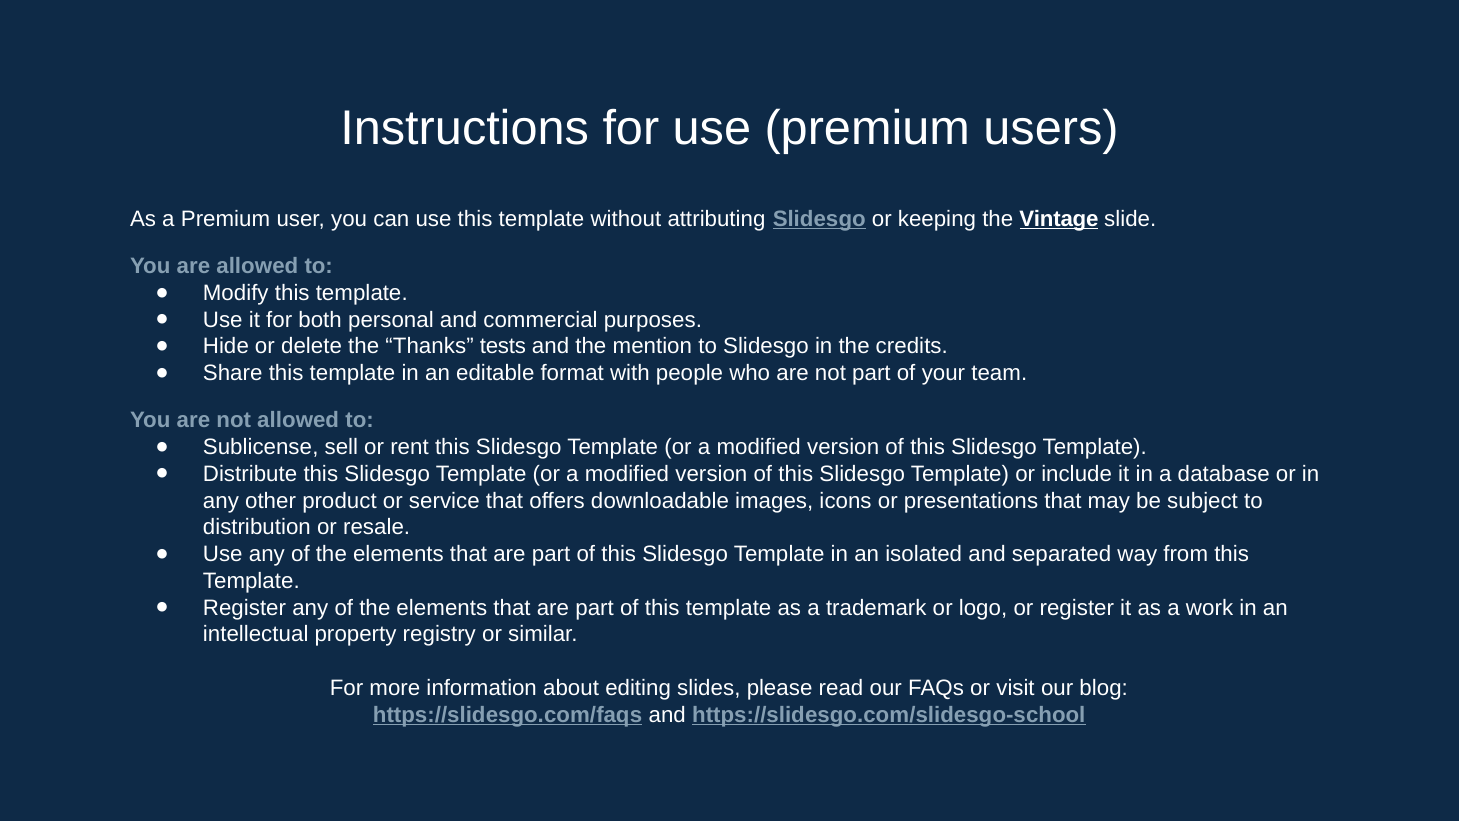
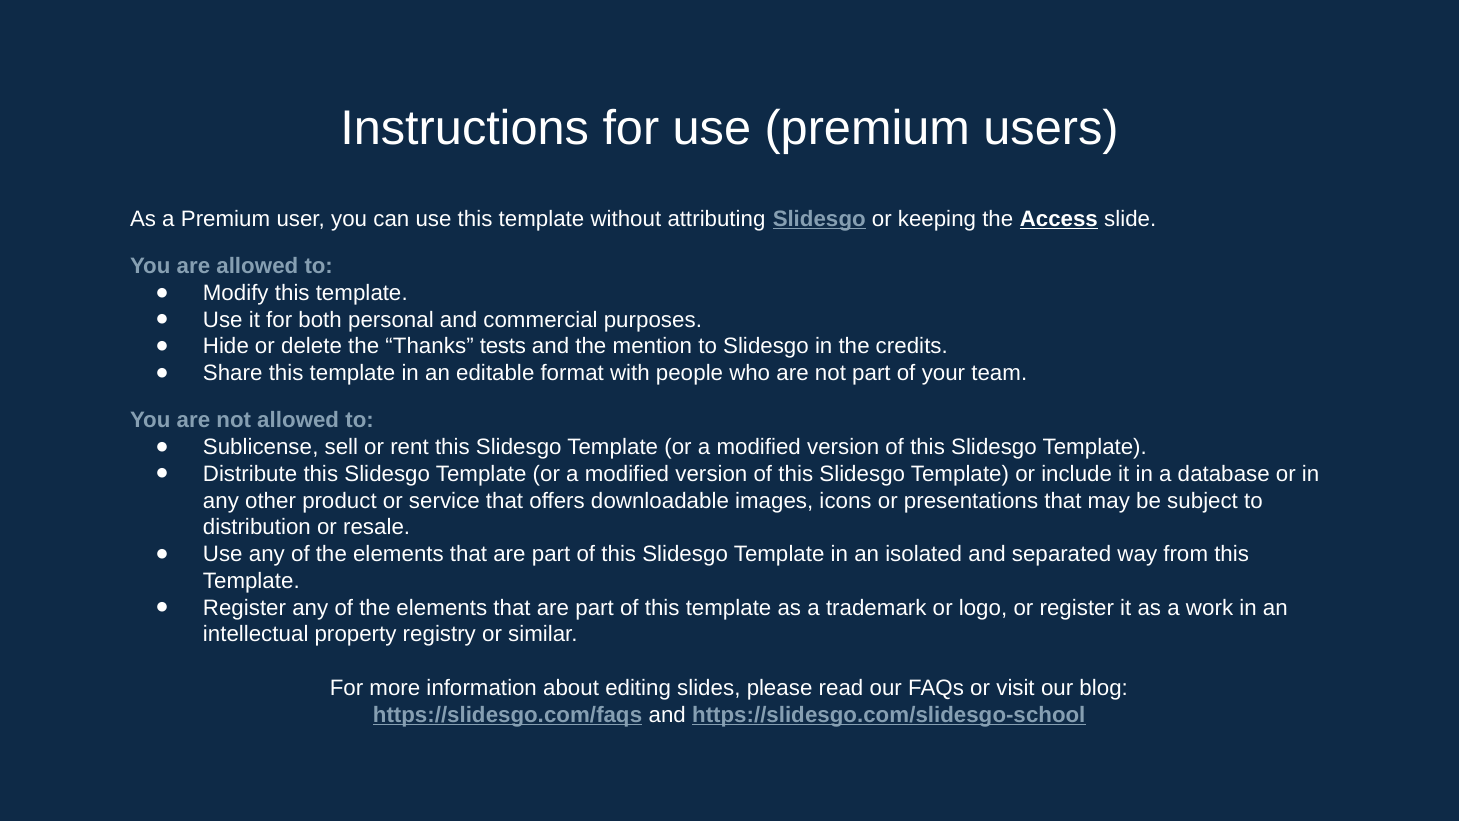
Vintage: Vintage -> Access
